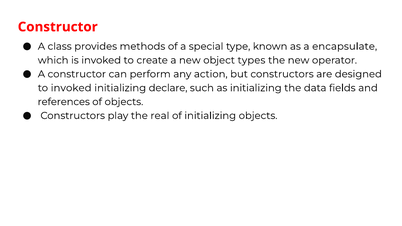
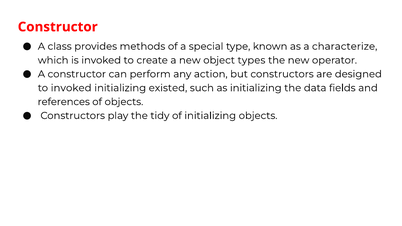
encapsulate: encapsulate -> characterize
declare: declare -> existed
real: real -> tidy
